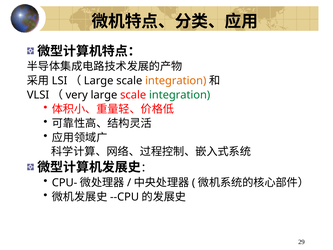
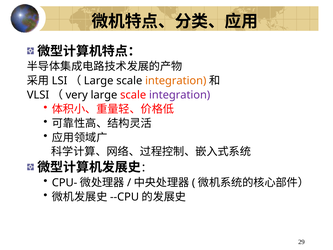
integration at (180, 95) colour: green -> purple
